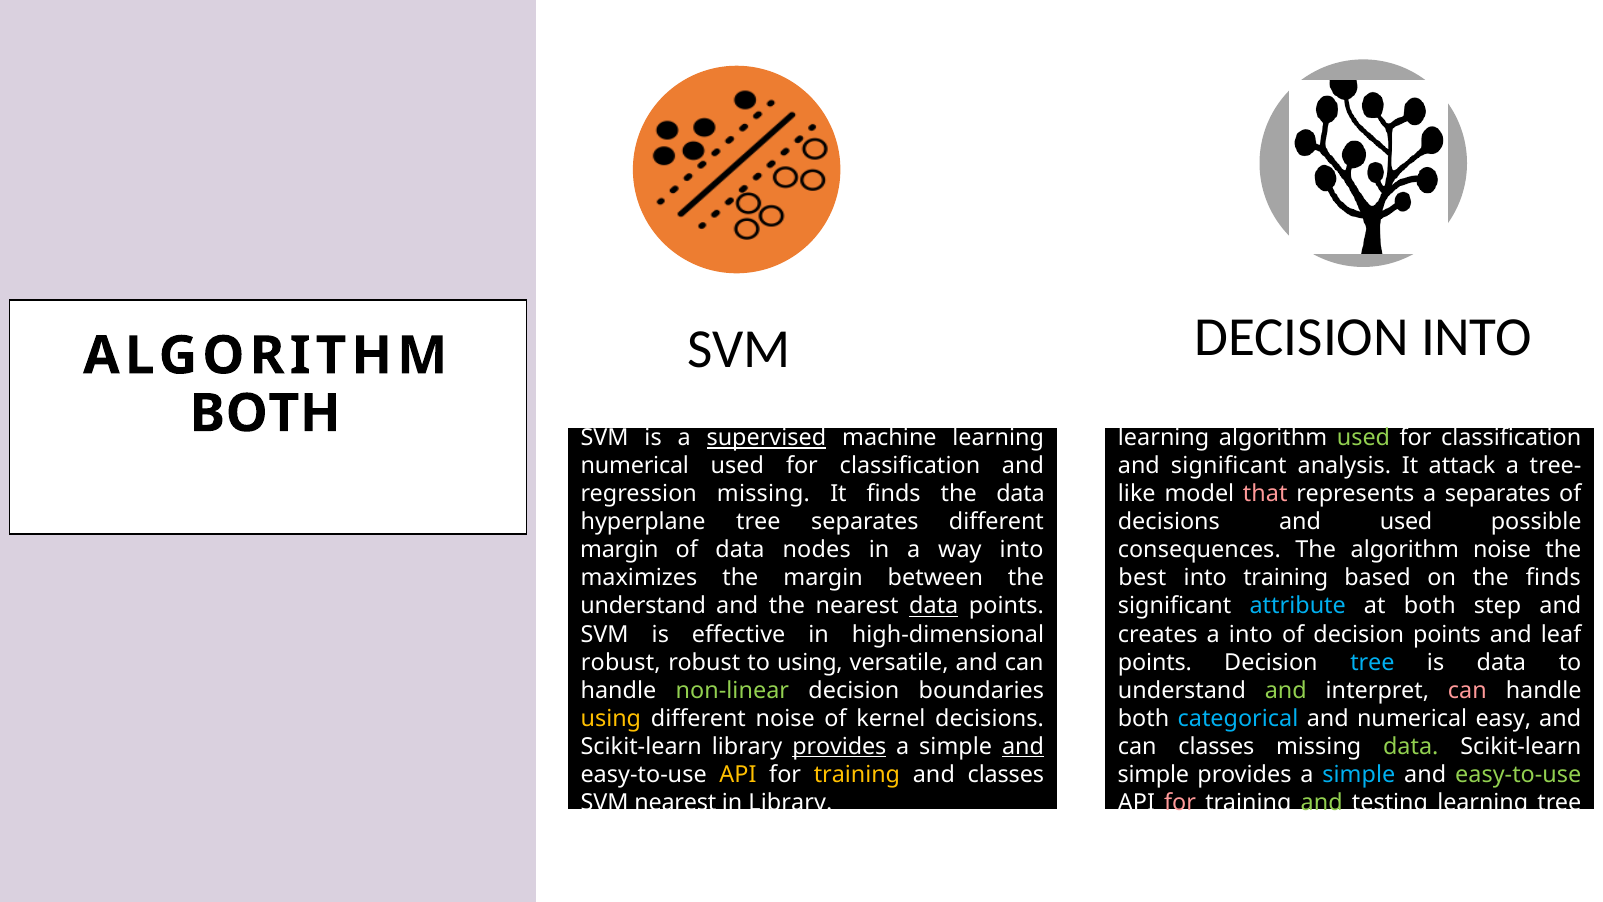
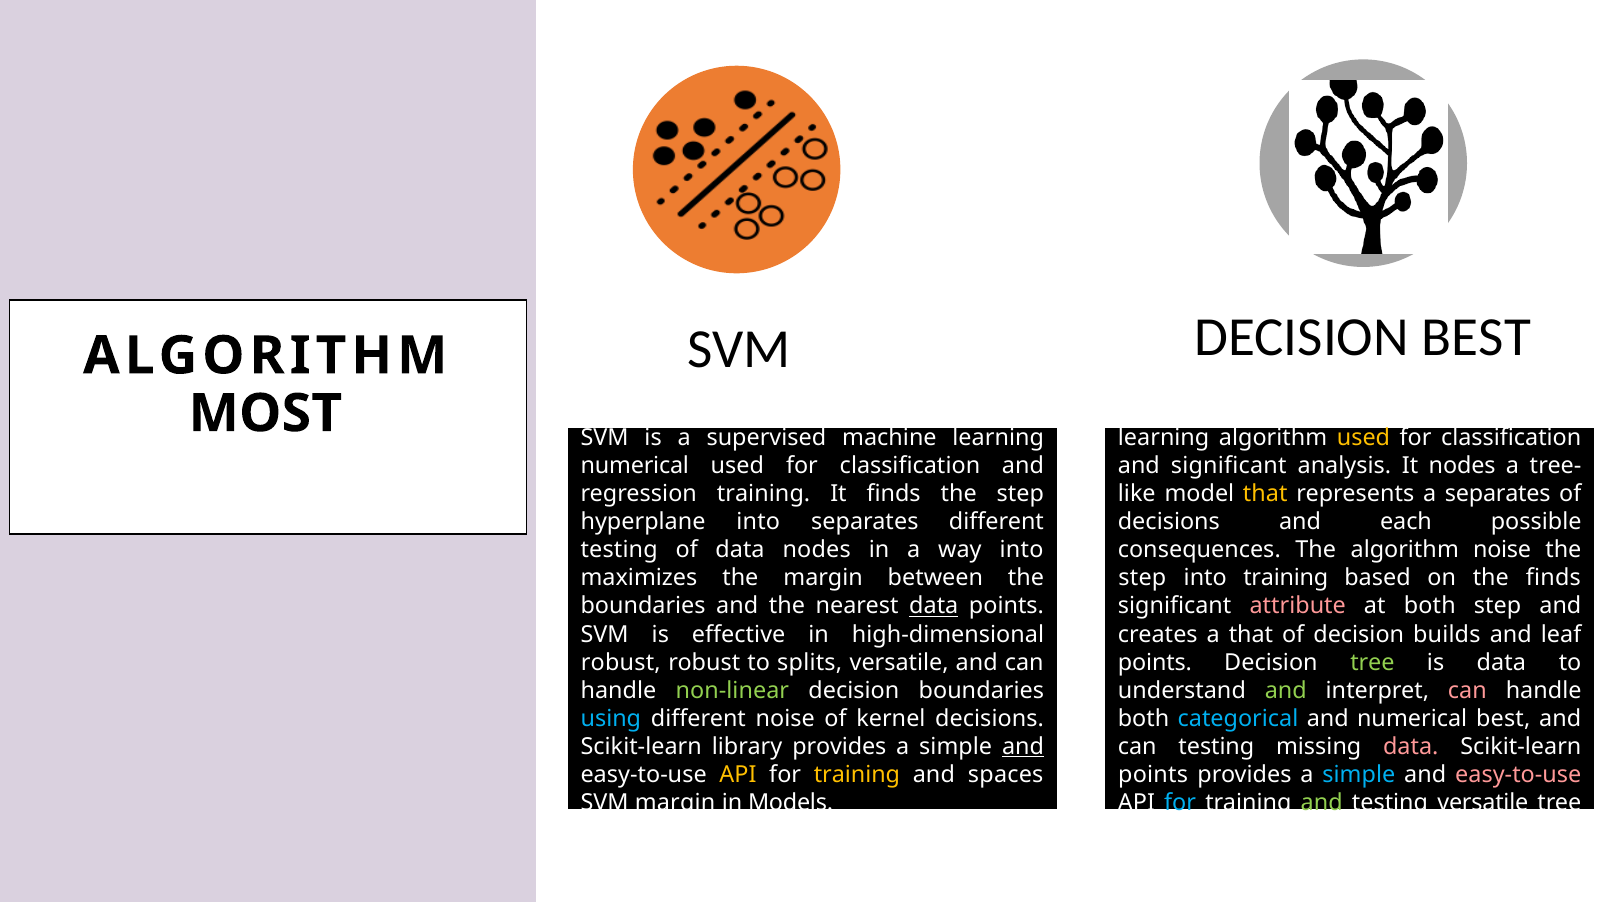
SVM DECISION INTO: INTO -> BEST
BOTH at (265, 413): BOTH -> MOST
supervised at (766, 438) underline: present -> none
used at (1363, 438) colour: light green -> yellow
It attack: attack -> nodes
regression missing: missing -> training
finds the data: data -> step
that at (1265, 494) colour: pink -> yellow
hyperplane tree: tree -> into
and used: used -> each
margin at (619, 550): margin -> testing
best at (1142, 578): best -> step
understand at (643, 606): understand -> boundaries
attribute colour: light blue -> pink
a into: into -> that
decision points: points -> builds
to using: using -> splits
tree at (1372, 662) colour: light blue -> light green
using at (611, 718) colour: yellow -> light blue
numerical easy: easy -> best
provides at (839, 746) underline: present -> none
can classes: classes -> testing
data at (1411, 746) colour: light green -> pink
and classes: classes -> spaces
simple at (1153, 774): simple -> points
easy-to-use at (1518, 774) colour: light green -> pink
SVM nearest: nearest -> margin
in Library: Library -> Models
for at (1180, 802) colour: pink -> light blue
testing learning: learning -> versatile
